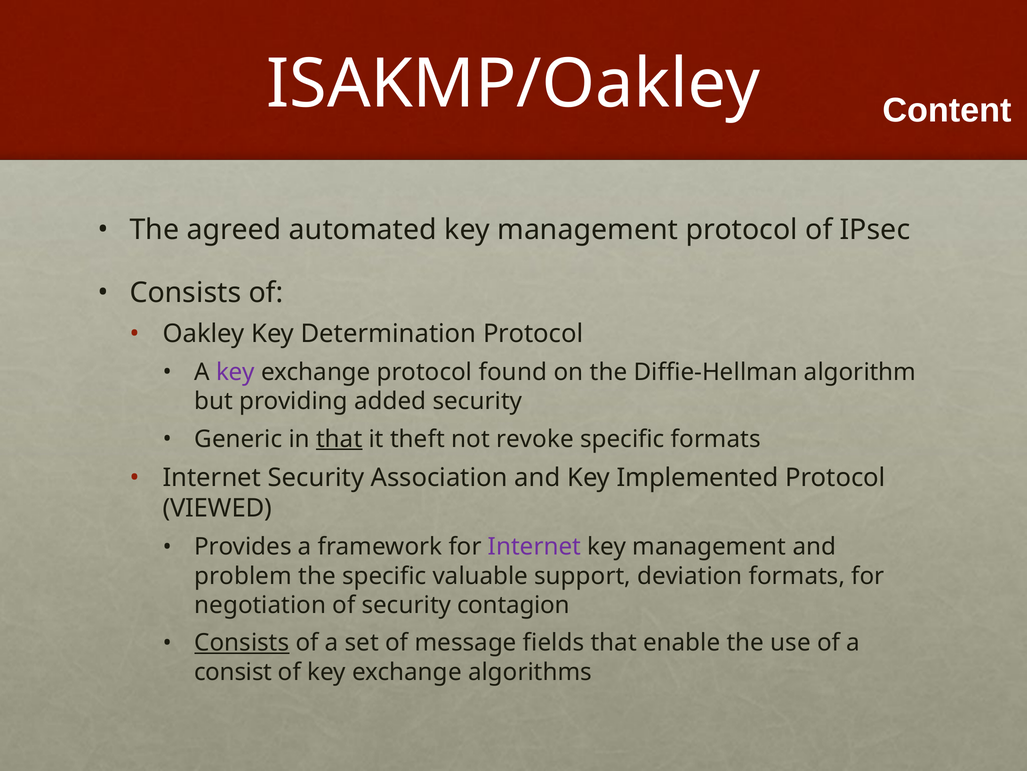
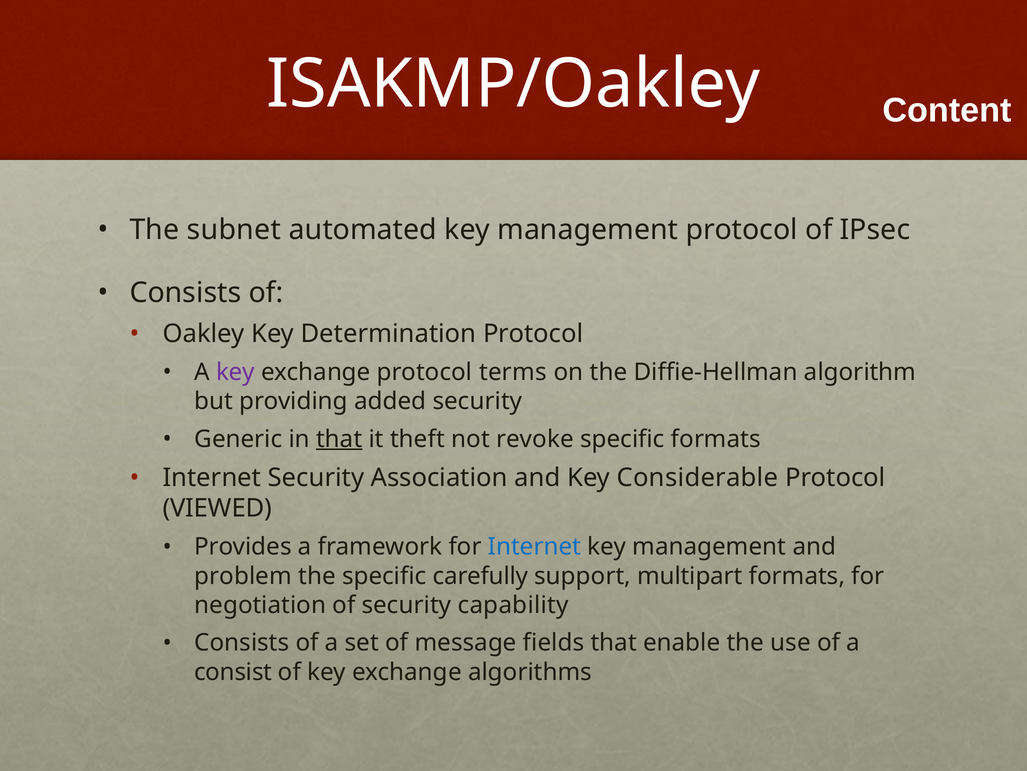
agreed: agreed -> subnet
found: found -> terms
Implemented: Implemented -> Considerable
Internet at (535, 546) colour: purple -> blue
valuable: valuable -> carefully
deviation: deviation -> multipart
contagion: contagion -> capability
Consists at (242, 642) underline: present -> none
